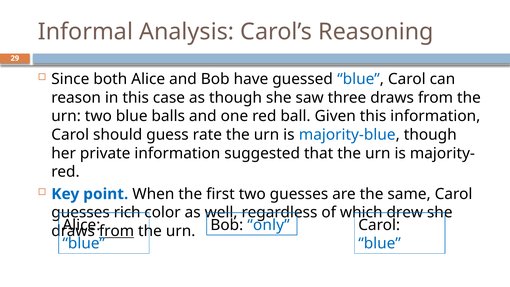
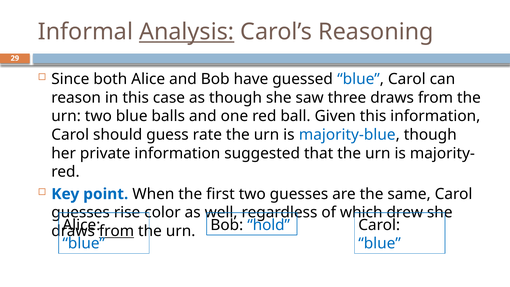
Analysis underline: none -> present
rich: rich -> rise
only: only -> hold
